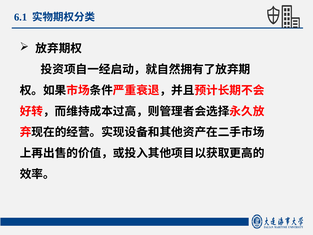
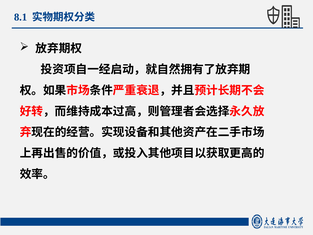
6.1: 6.1 -> 8.1
